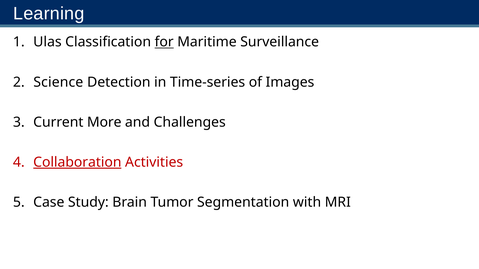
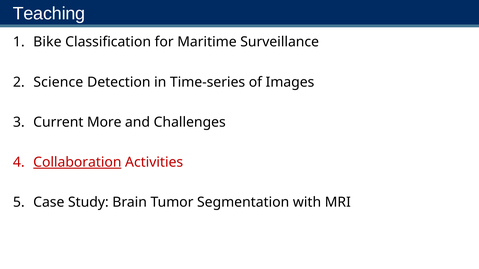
Learning: Learning -> Teaching
Ulas: Ulas -> Bike
for underline: present -> none
